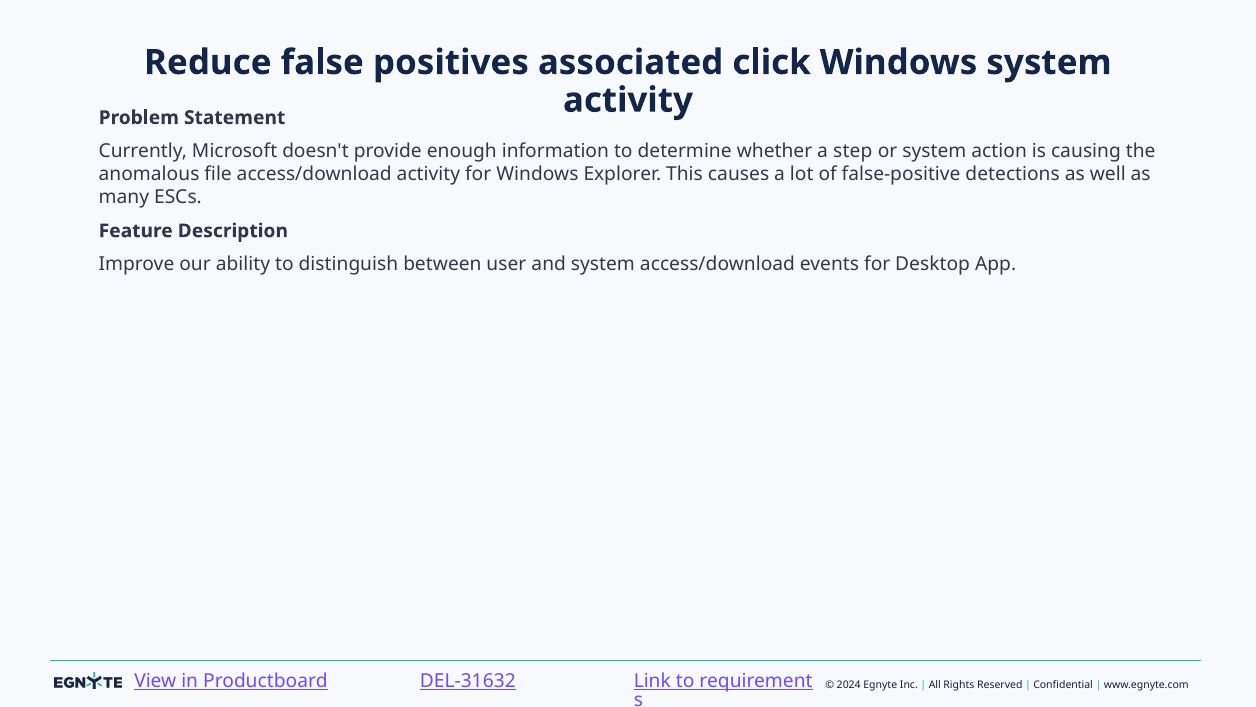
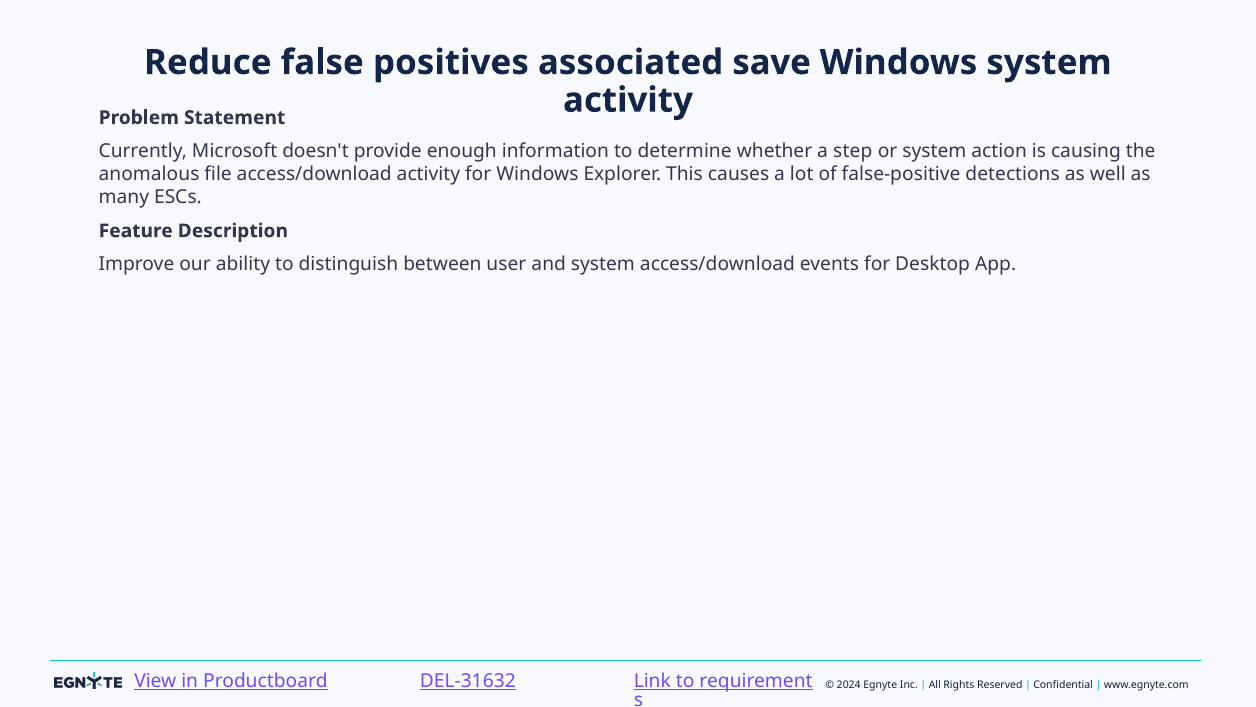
click: click -> save
